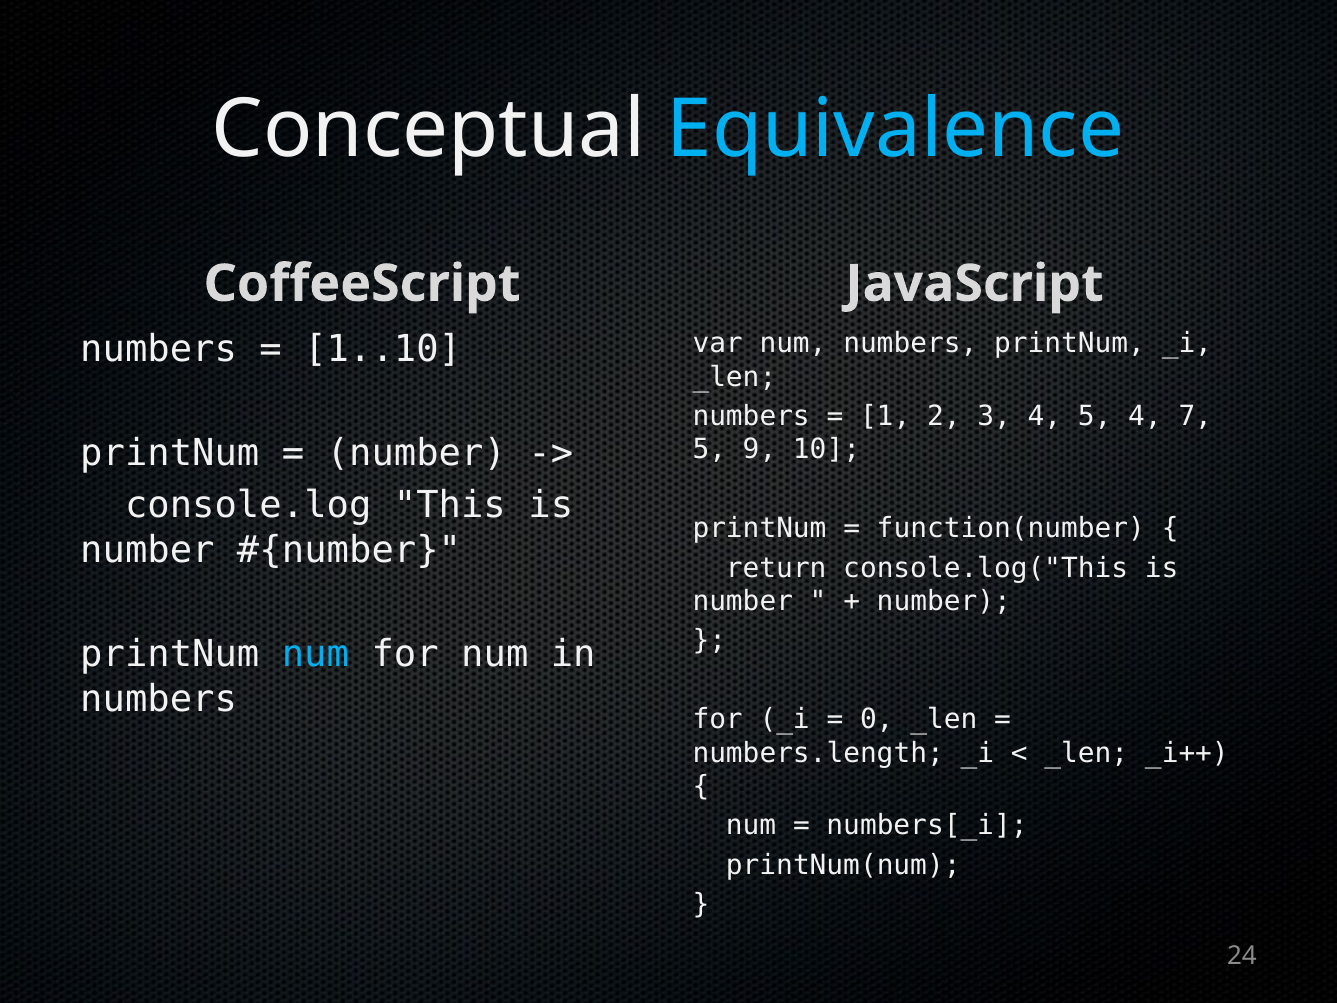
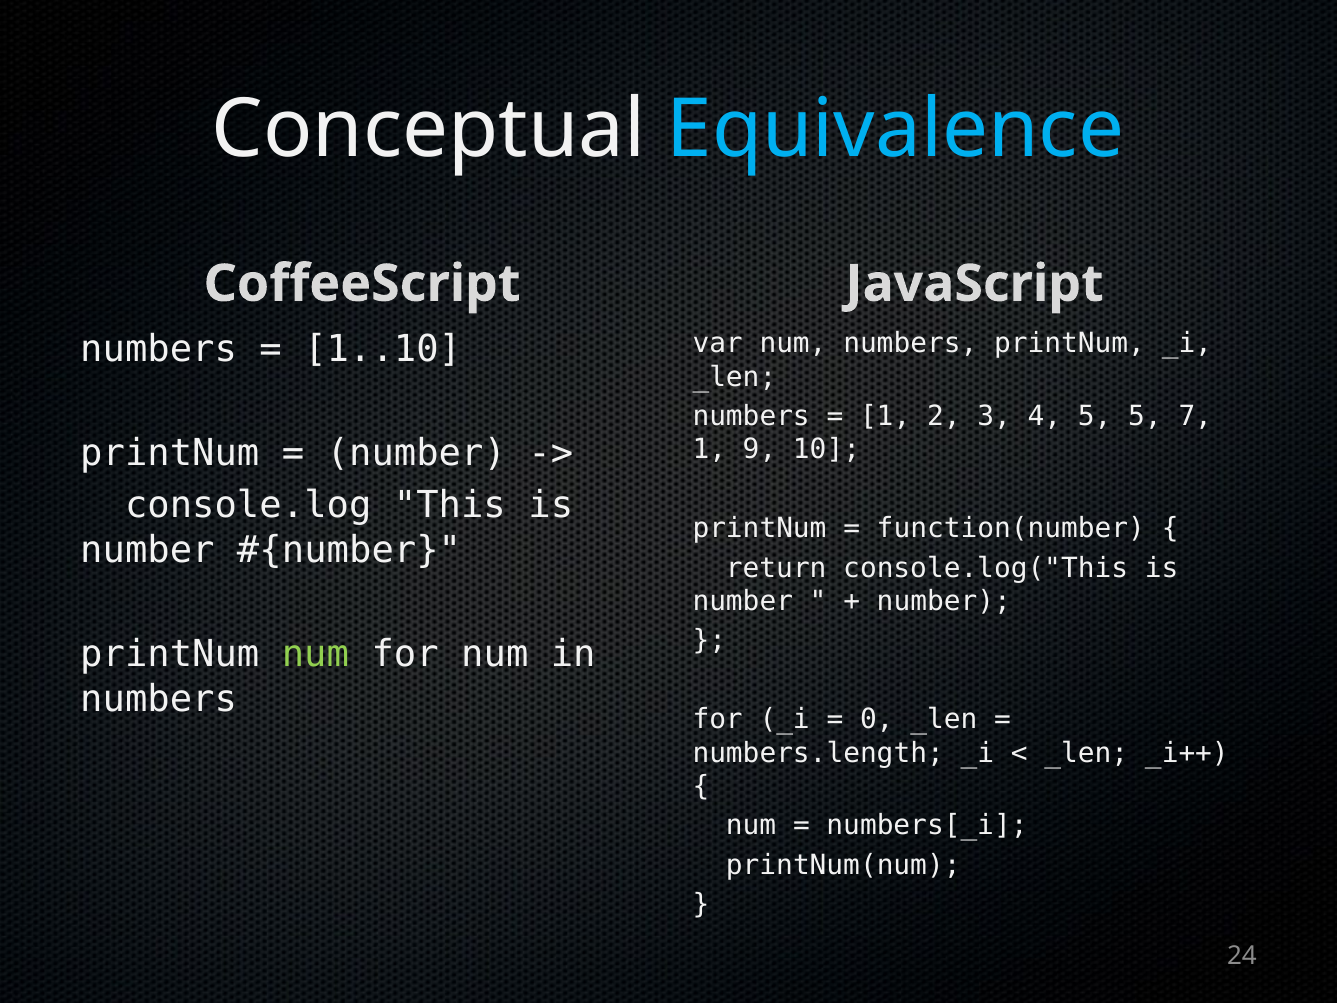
5 4: 4 -> 5
5 at (709, 450): 5 -> 1
num at (315, 654) colour: light blue -> light green
